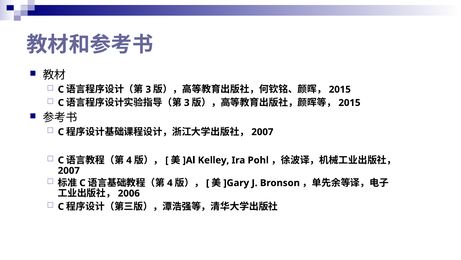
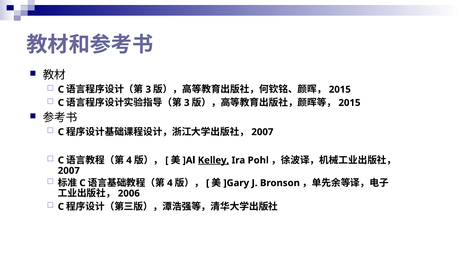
Kelley underline: none -> present
